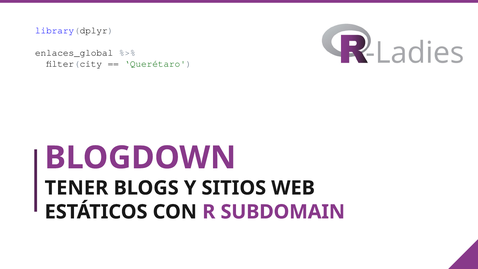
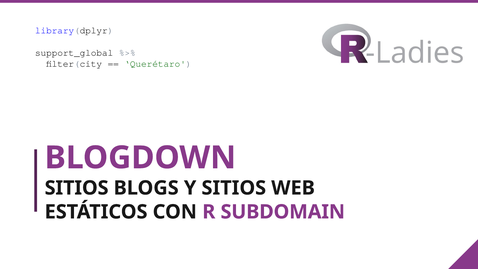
enlaces_global: enlaces_global -> support_global
TENER at (76, 188): TENER -> SITIOS
